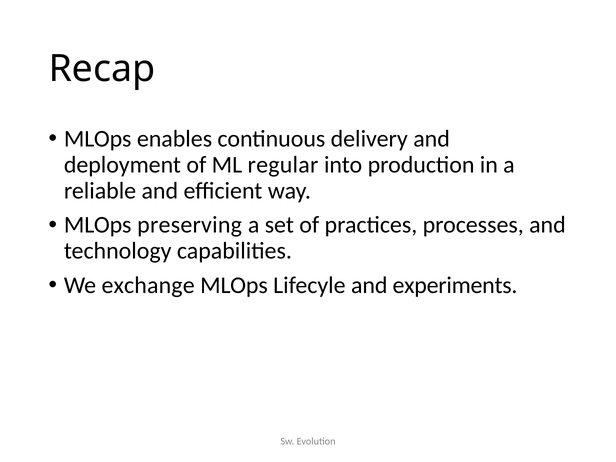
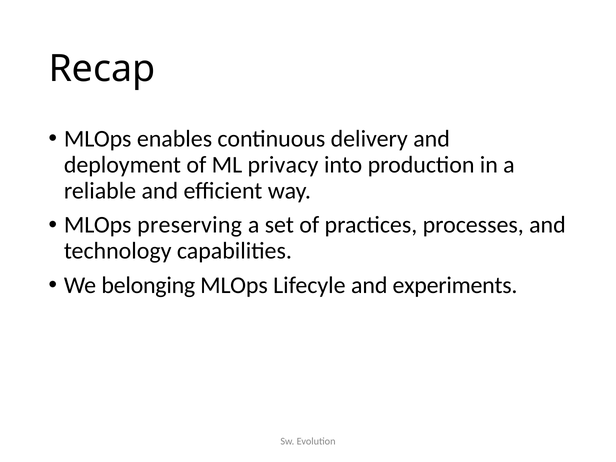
regular: regular -> privacy
exchange: exchange -> belonging
